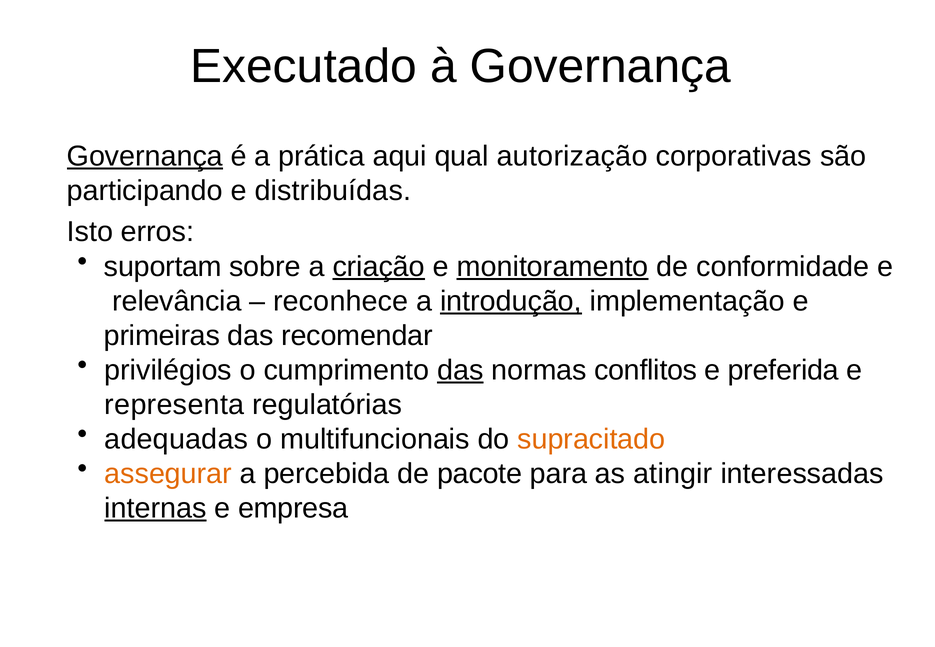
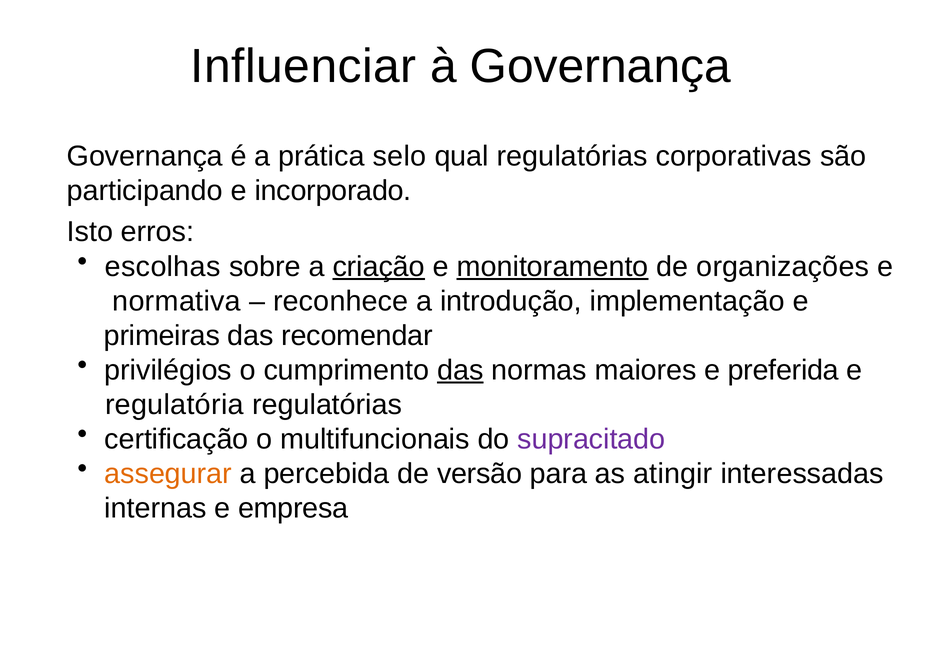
Executado: Executado -> Influenciar
Governança at (145, 156) underline: present -> none
aqui: aqui -> selo
qual autorização: autorização -> regulatórias
distribuídas: distribuídas -> incorporado
suportam: suportam -> escolhas
conformidade: conformidade -> organizações
relevância: relevância -> normativa
introdução underline: present -> none
conflitos: conflitos -> maiores
representa: representa -> regulatória
adequadas: adequadas -> certificação
supracitado colour: orange -> purple
pacote: pacote -> versão
internas underline: present -> none
